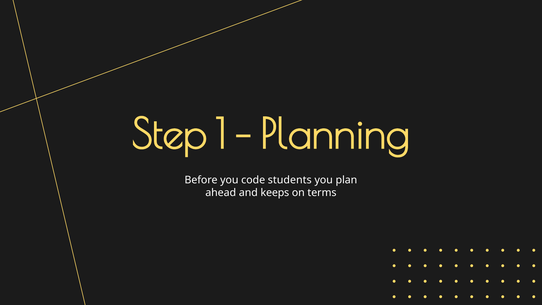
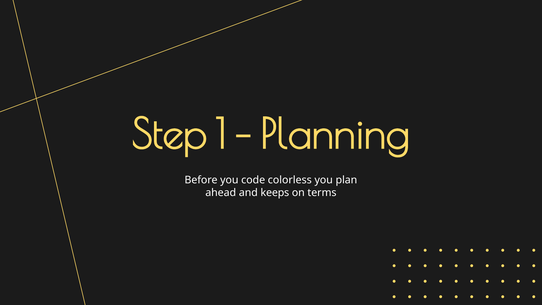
students: students -> colorless
